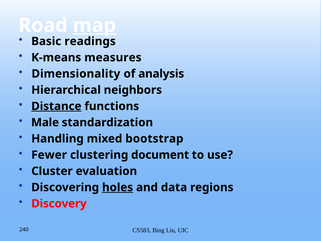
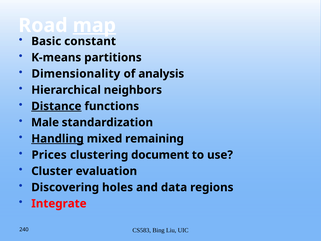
readings: readings -> constant
measures: measures -> partitions
Handling underline: none -> present
bootstrap: bootstrap -> remaining
Fewer: Fewer -> Prices
holes underline: present -> none
Discovery: Discovery -> Integrate
